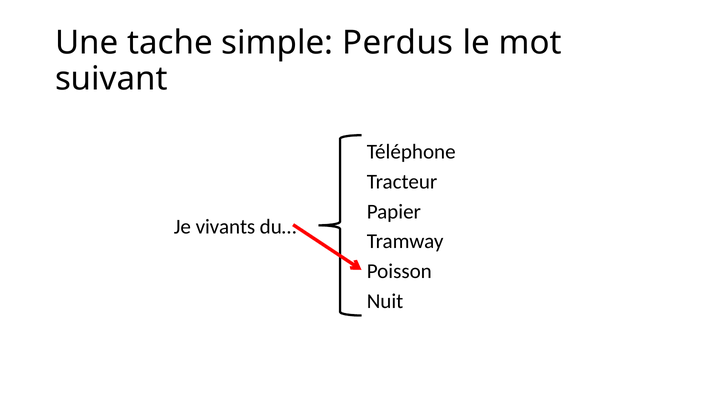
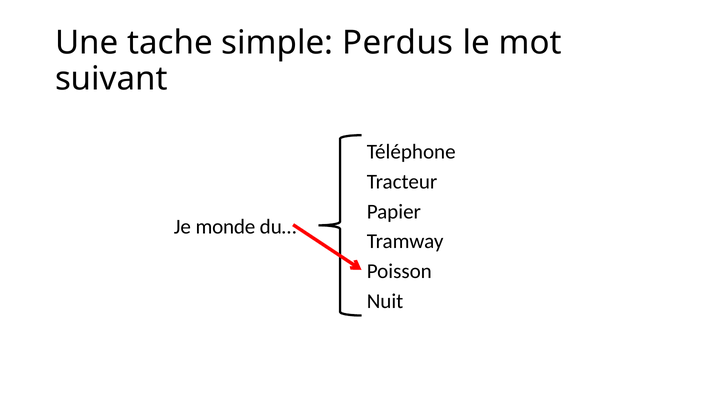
vivants: vivants -> monde
